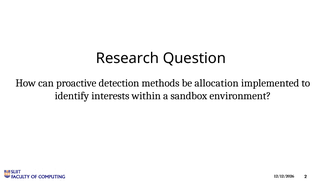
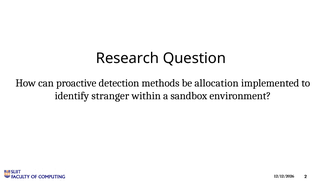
interests: interests -> stranger
